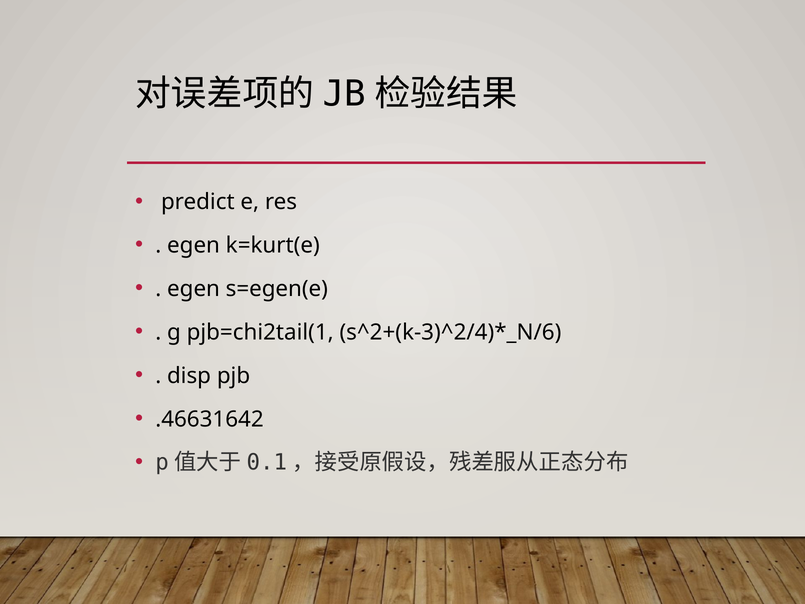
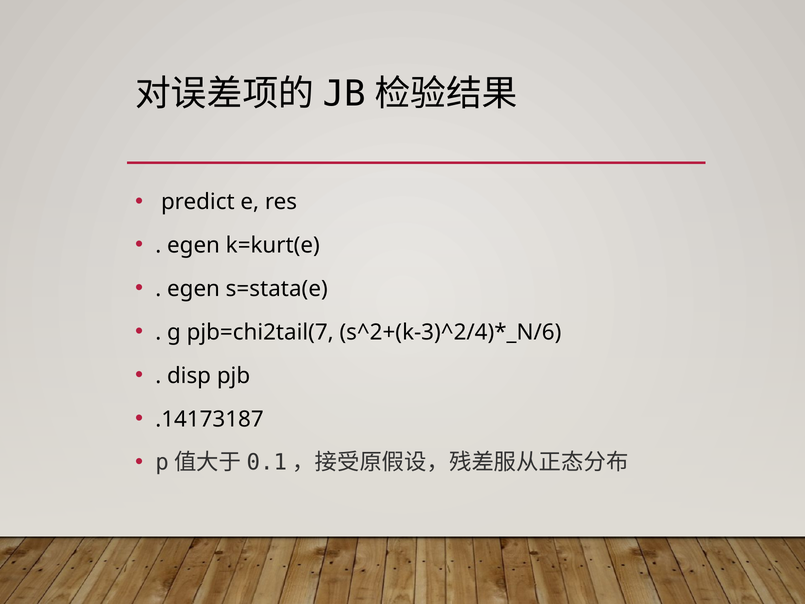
s=egen(e: s=egen(e -> s=stata(e
pjb=chi2tail(1: pjb=chi2tail(1 -> pjb=chi2tail(7
.46631642: .46631642 -> .14173187
